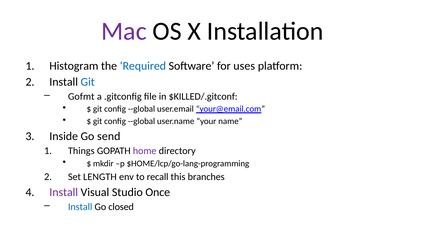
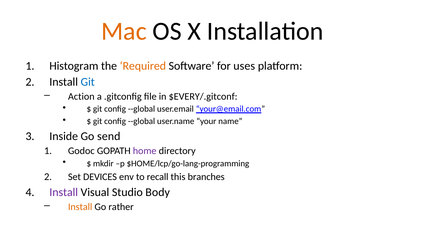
Mac colour: purple -> orange
Required colour: blue -> orange
Gofmt: Gofmt -> Action
$KILLED/.gitconf: $KILLED/.gitconf -> $EVERY/.gitconf
Things: Things -> Godoc
LENGTH: LENGTH -> DEVICES
Once: Once -> Body
Install at (80, 207) colour: blue -> orange
closed: closed -> rather
